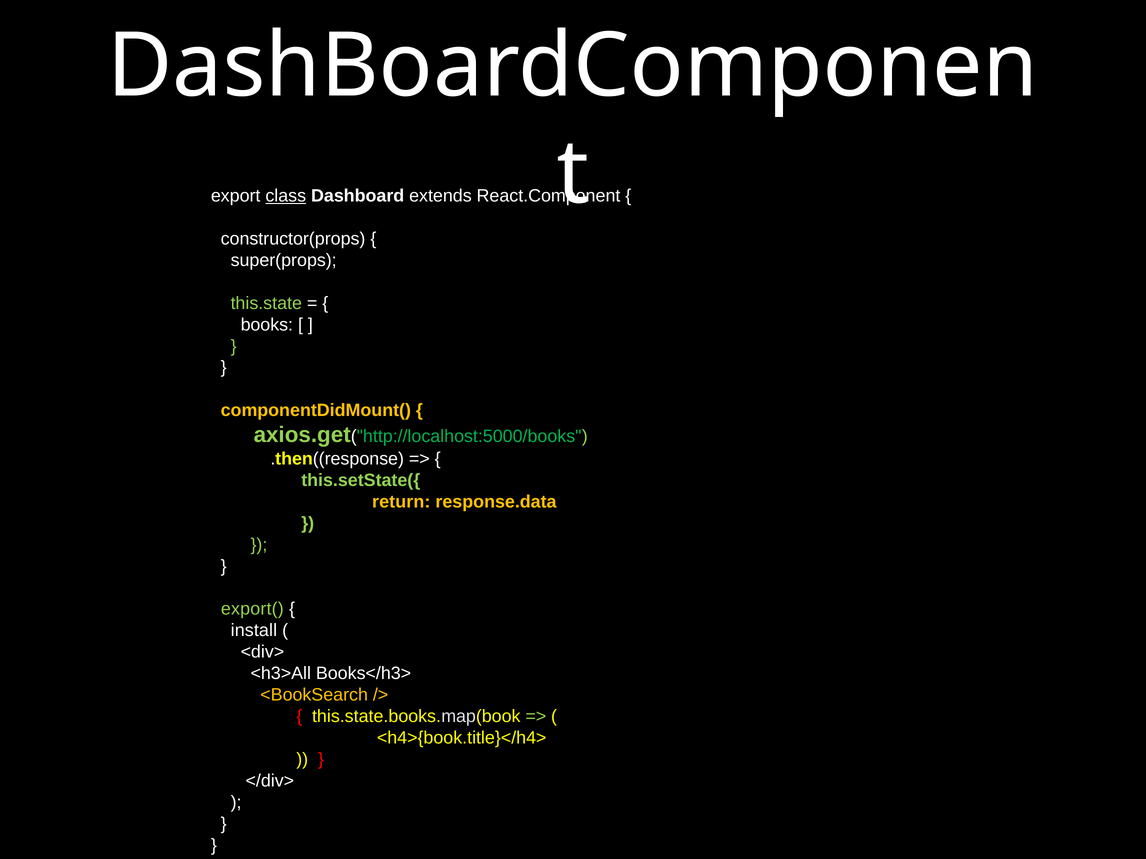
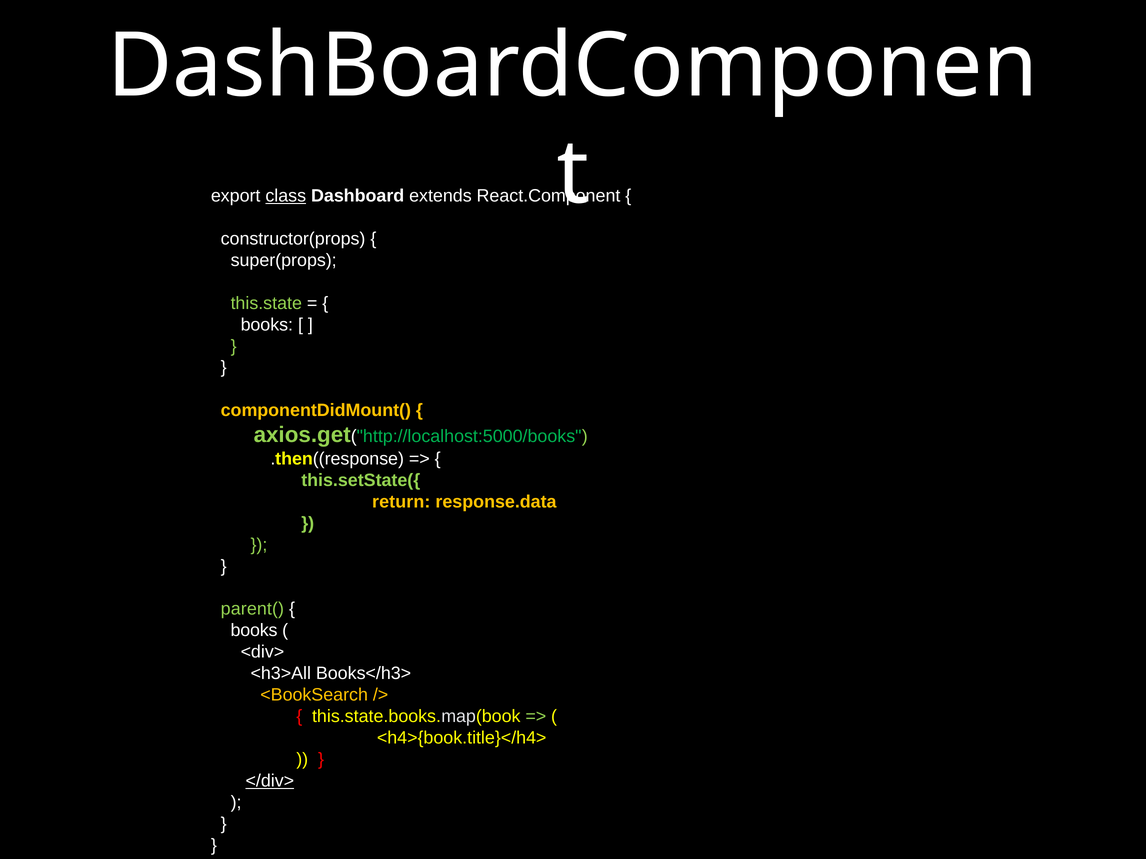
export(: export( -> parent(
install at (254, 631): install -> books
</div> underline: none -> present
